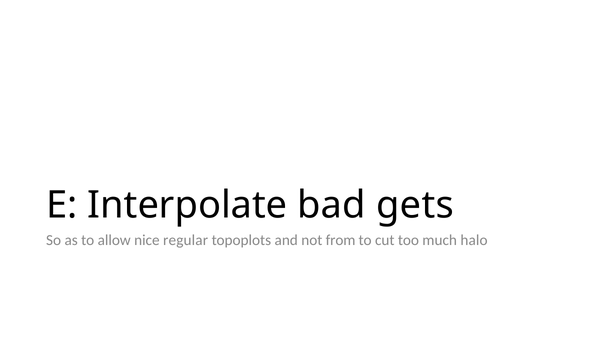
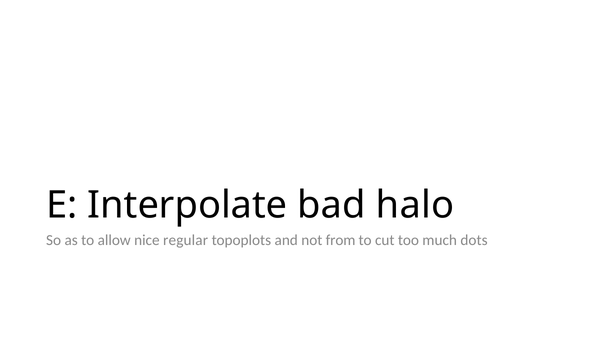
gets: gets -> halo
halo: halo -> dots
